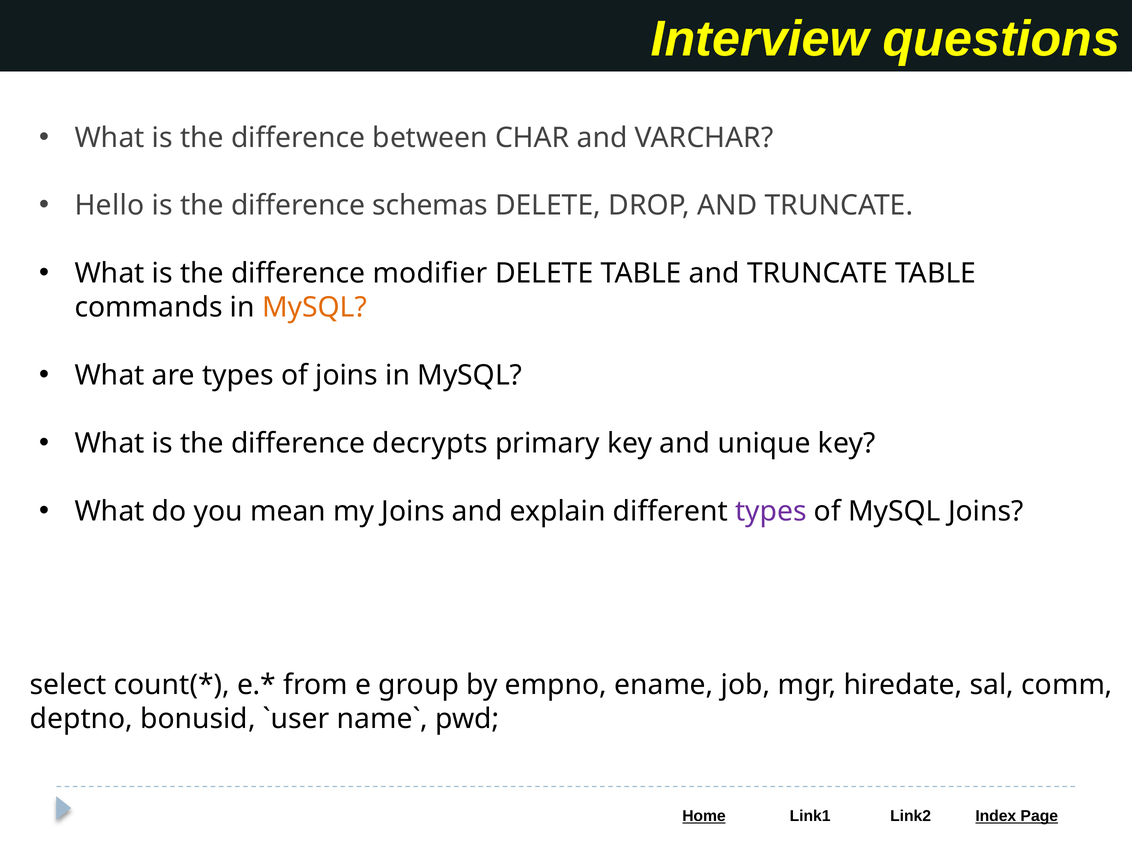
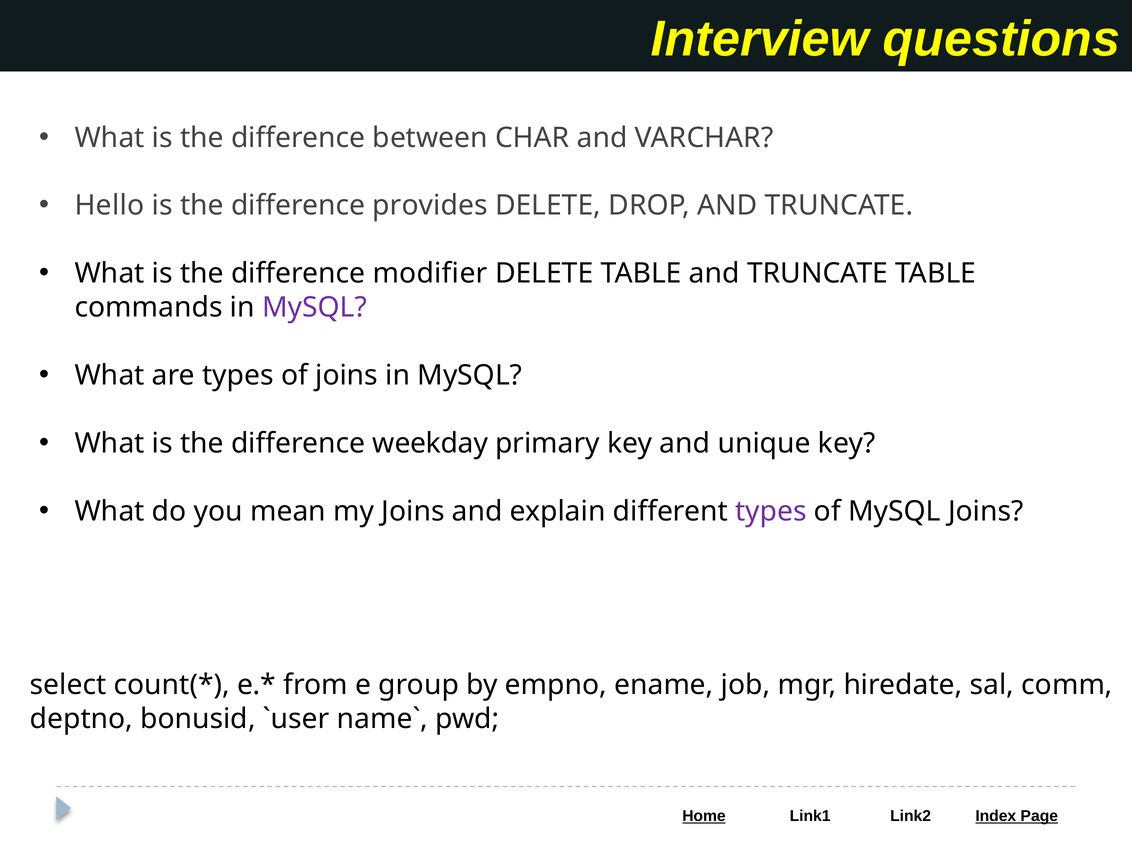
schemas: schemas -> provides
MySQL at (314, 307) colour: orange -> purple
decrypts: decrypts -> weekday
